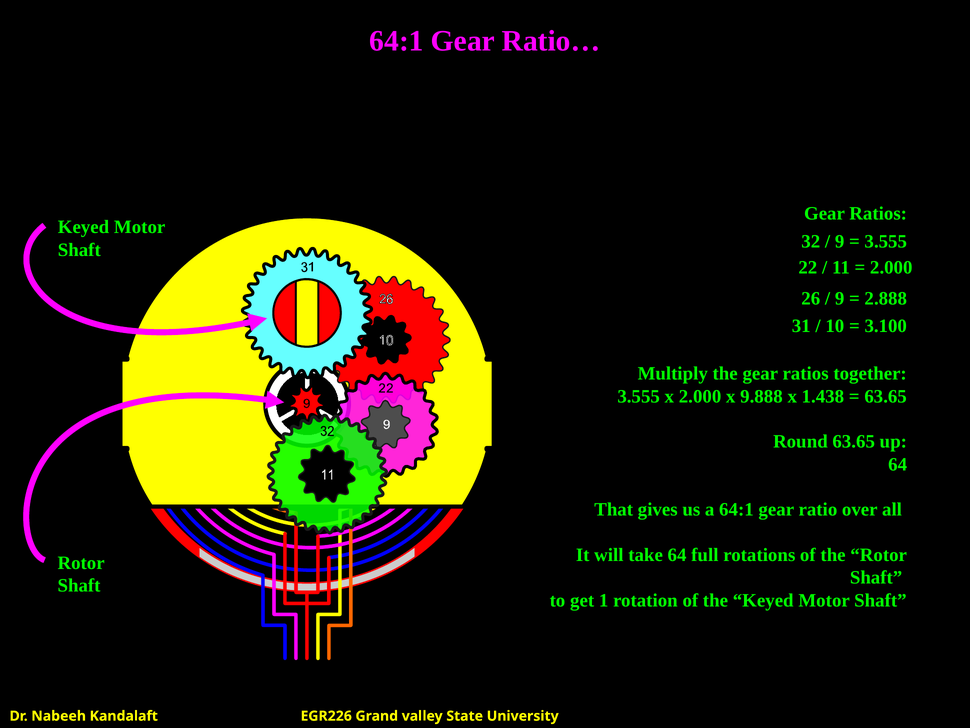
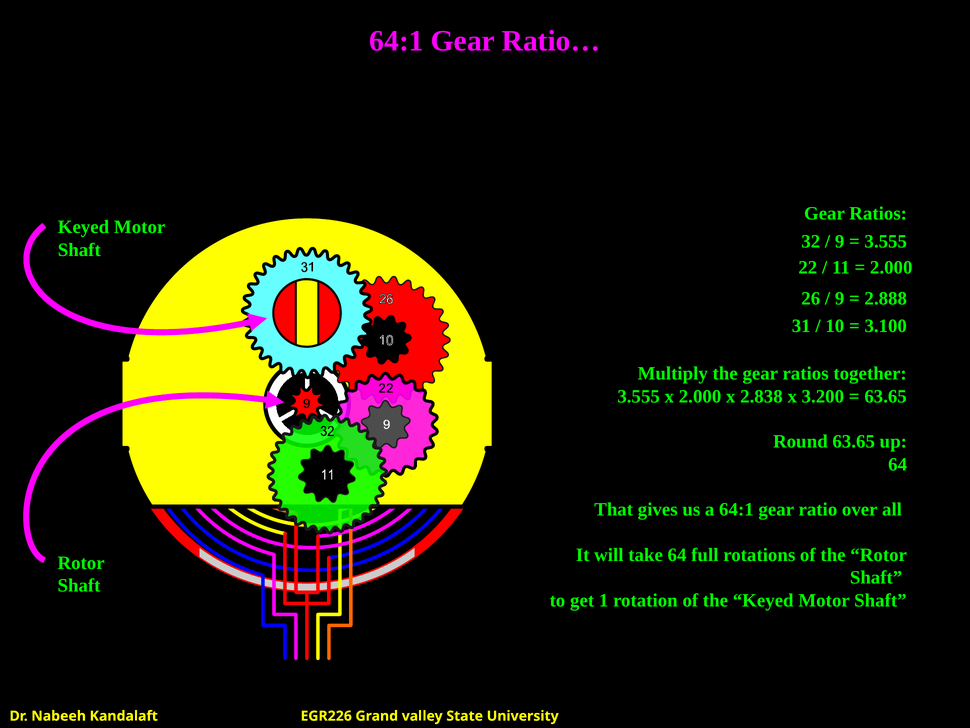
9.888: 9.888 -> 2.838
1.438: 1.438 -> 3.200
